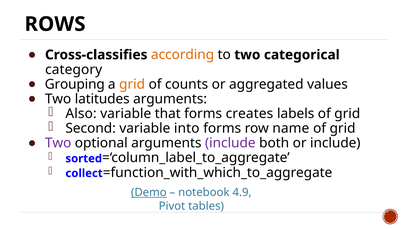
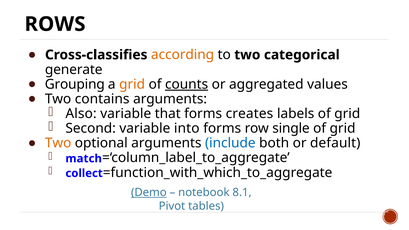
category: category -> generate
counts underline: none -> present
latitudes: latitudes -> contains
name: name -> single
Two at (58, 143) colour: purple -> orange
include at (230, 143) colour: purple -> blue
or include: include -> default
sorted: sorted -> match
4.9: 4.9 -> 8.1
